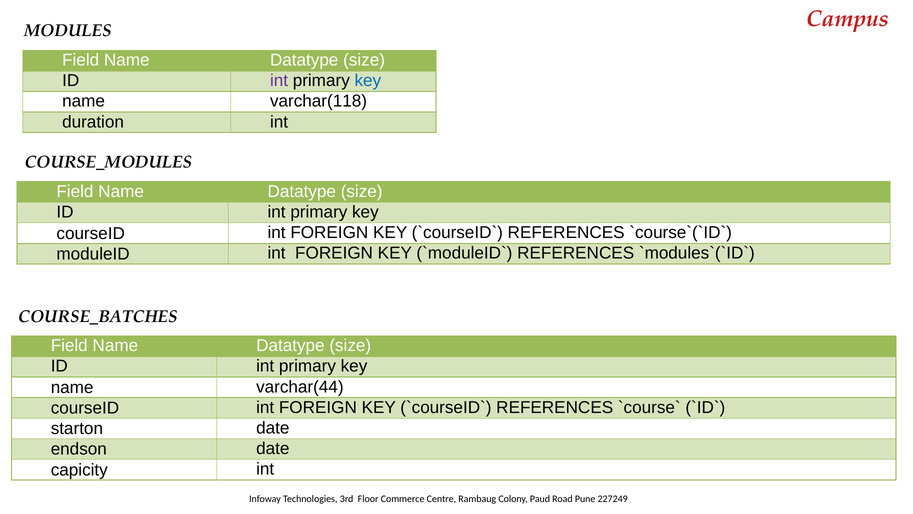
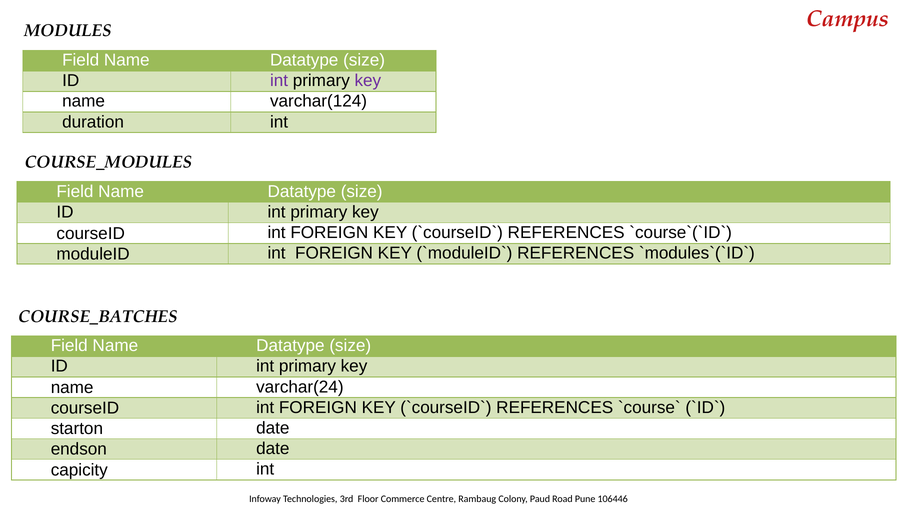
key at (368, 81) colour: blue -> purple
varchar(118: varchar(118 -> varchar(124
varchar(44: varchar(44 -> varchar(24
227249: 227249 -> 106446
